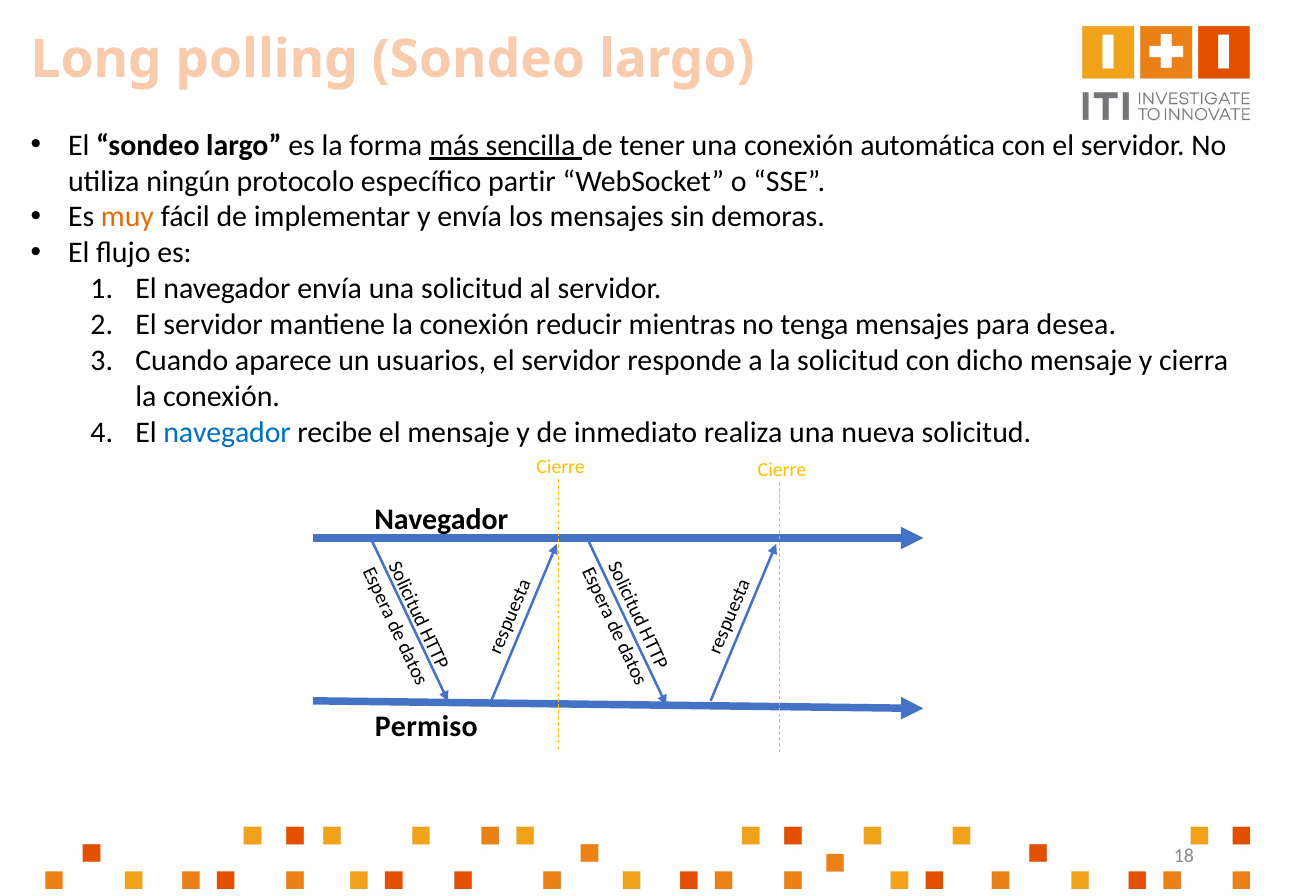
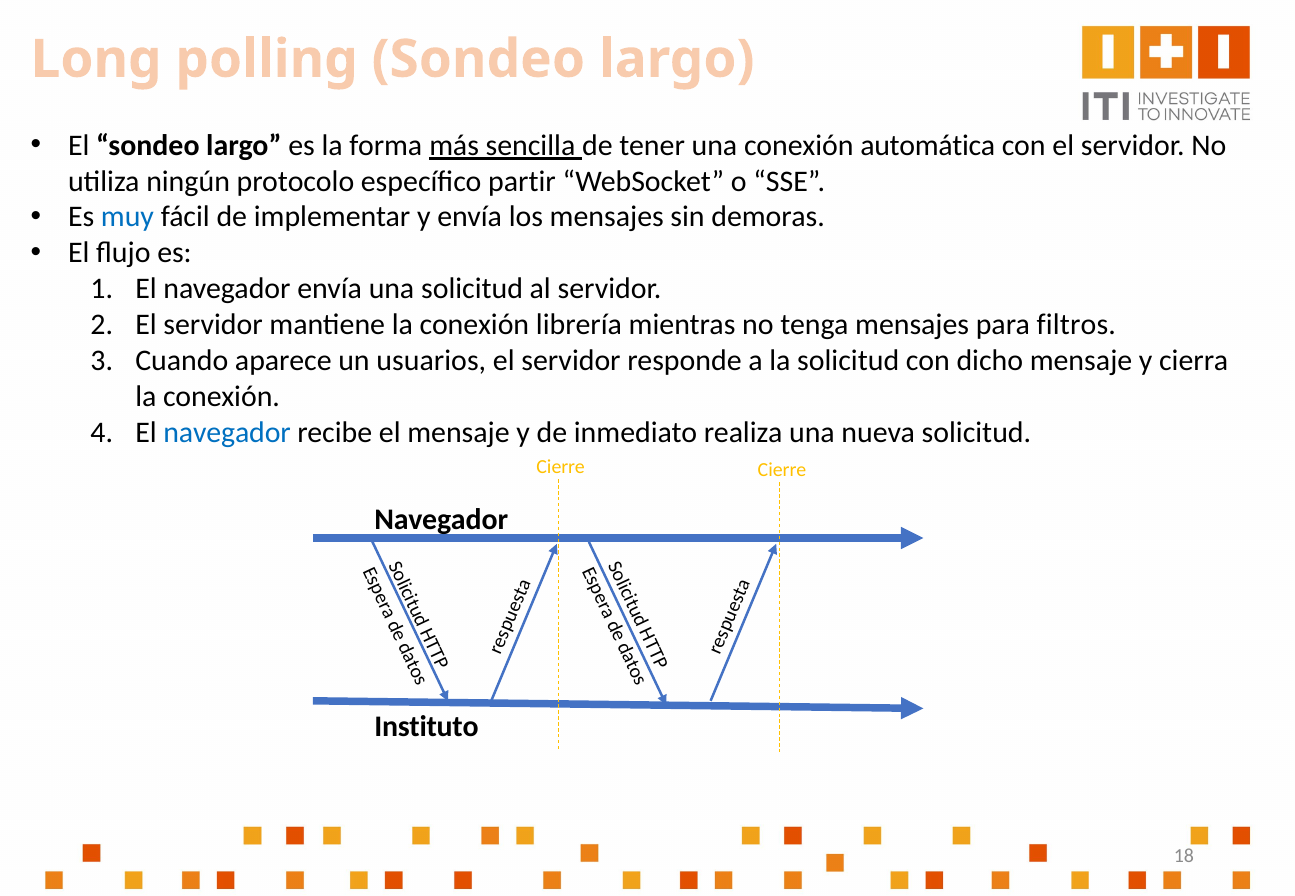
muy colour: orange -> blue
reducir: reducir -> librería
desea: desea -> filtros
Permiso: Permiso -> Instituto
